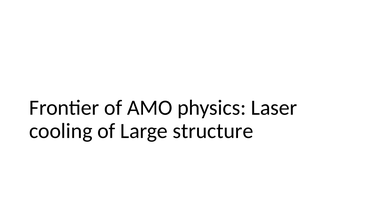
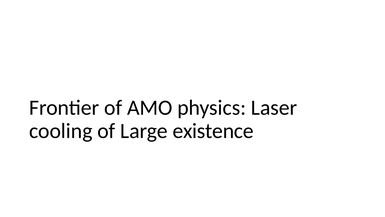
structure: structure -> existence
